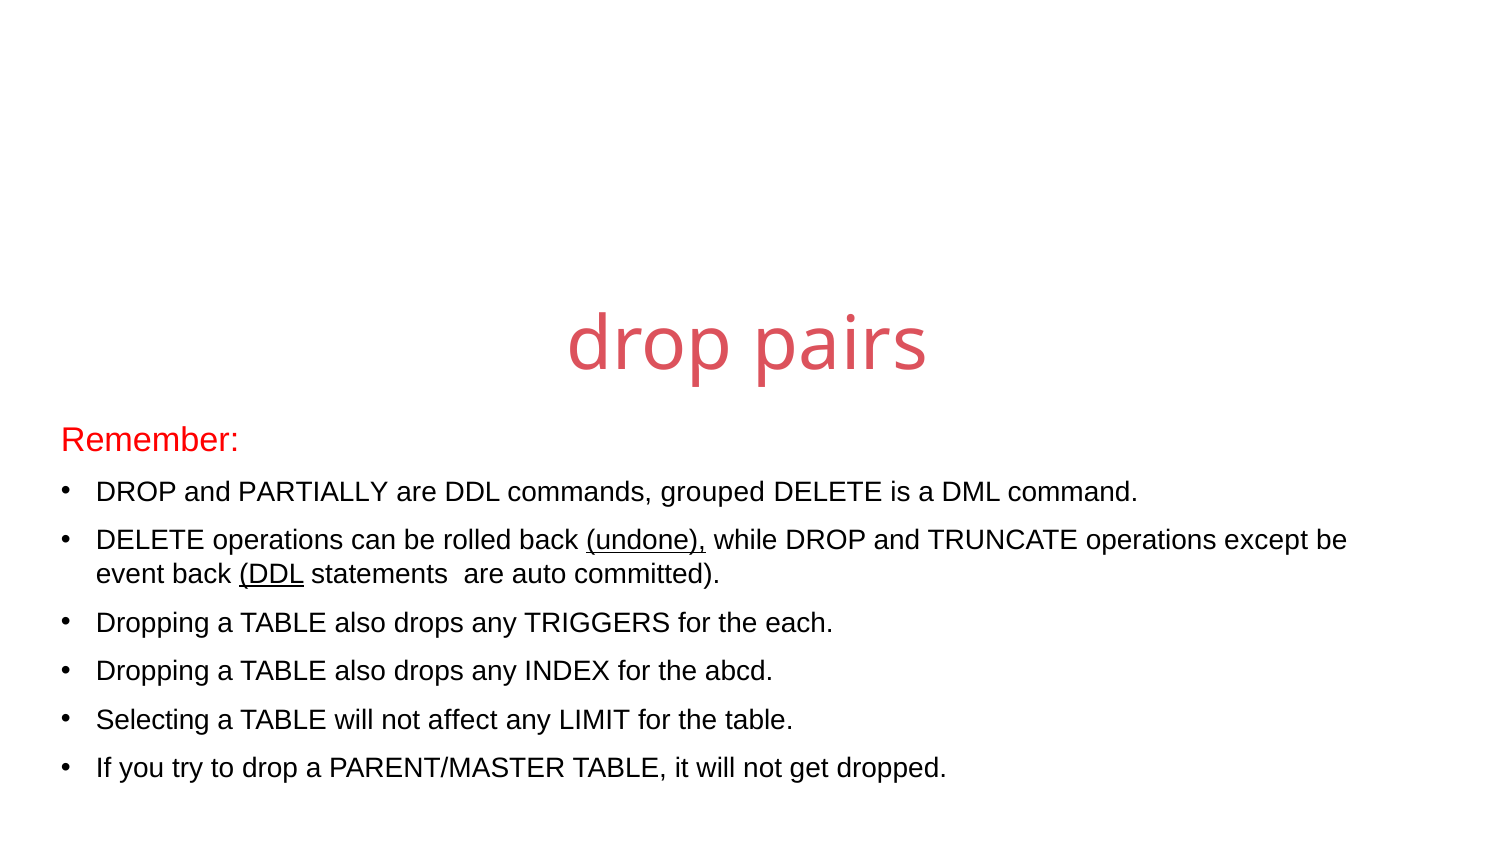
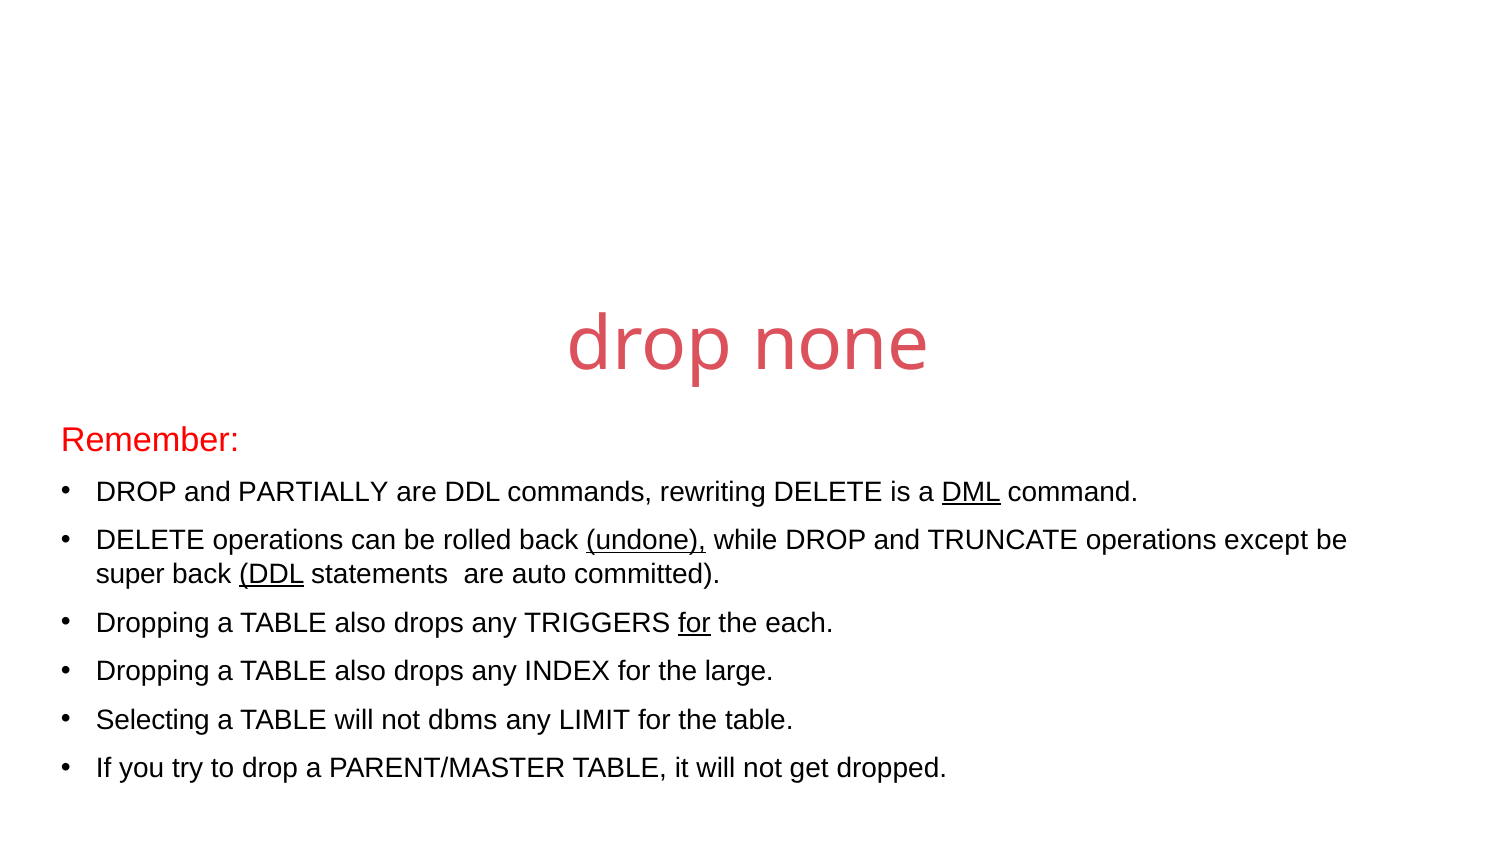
pairs: pairs -> none
grouped: grouped -> rewriting
DML underline: none -> present
event: event -> super
for at (694, 623) underline: none -> present
abcd: abcd -> large
affect: affect -> dbms
